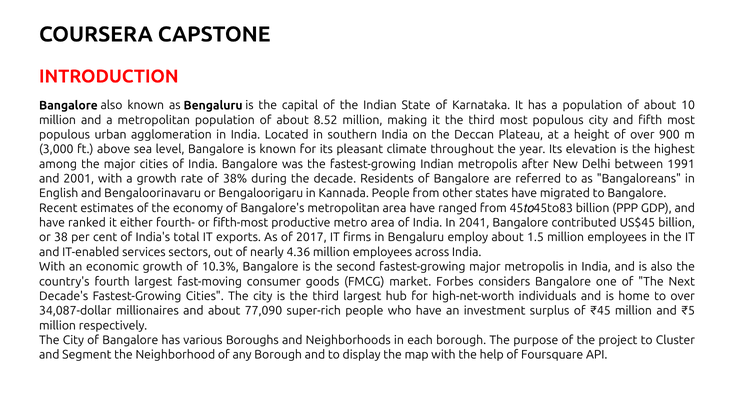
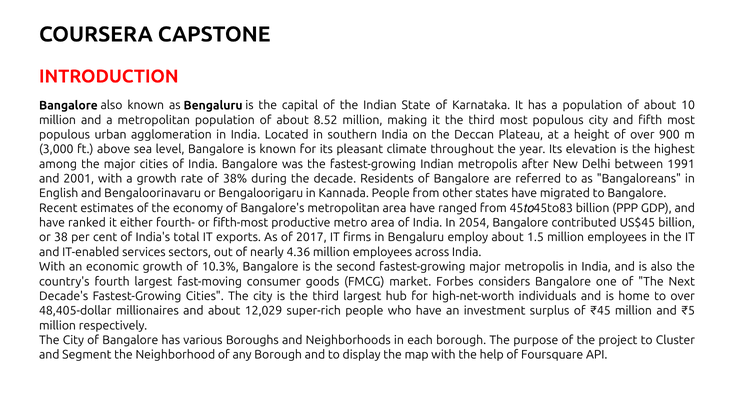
2041: 2041 -> 2054
34,087-dollar: 34,087-dollar -> 48,405-dollar
77,090: 77,090 -> 12,029
